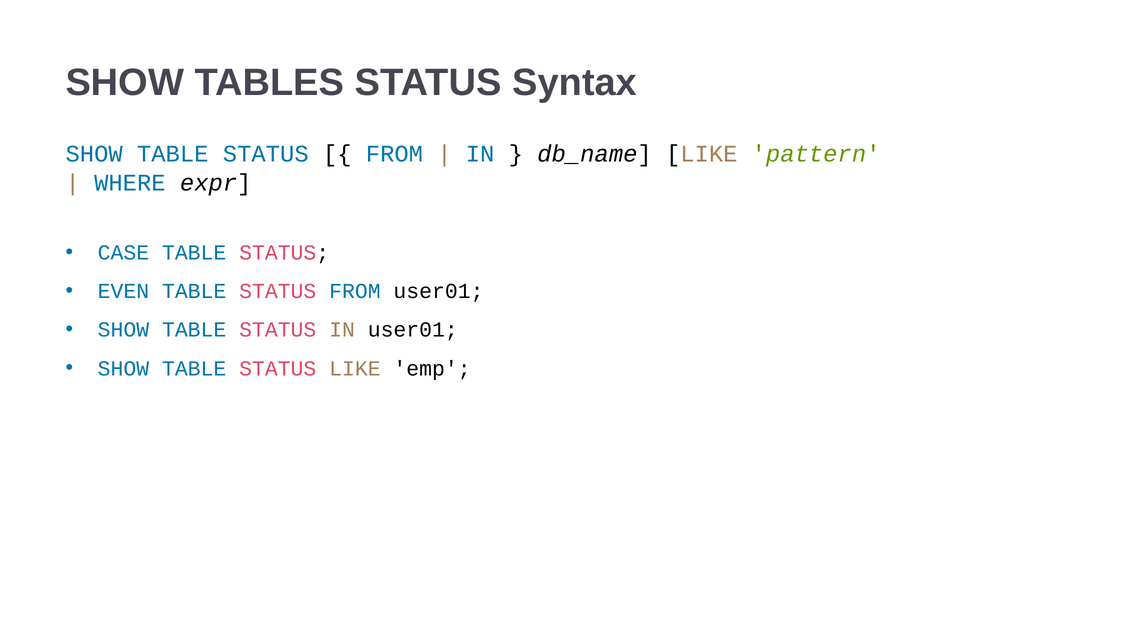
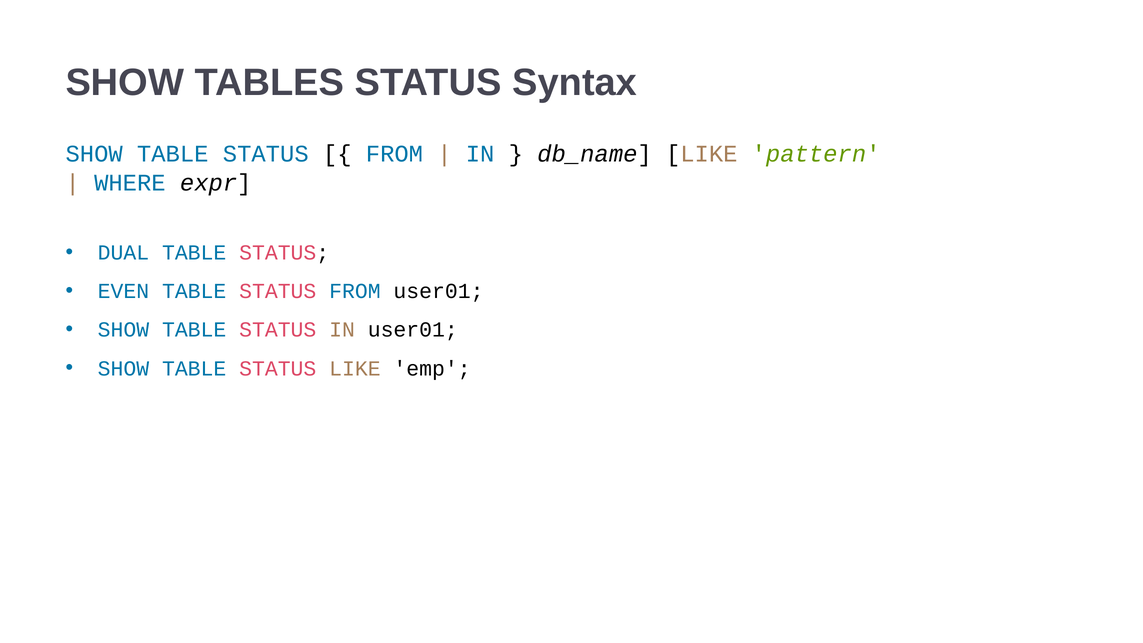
CASE: CASE -> DUAL
